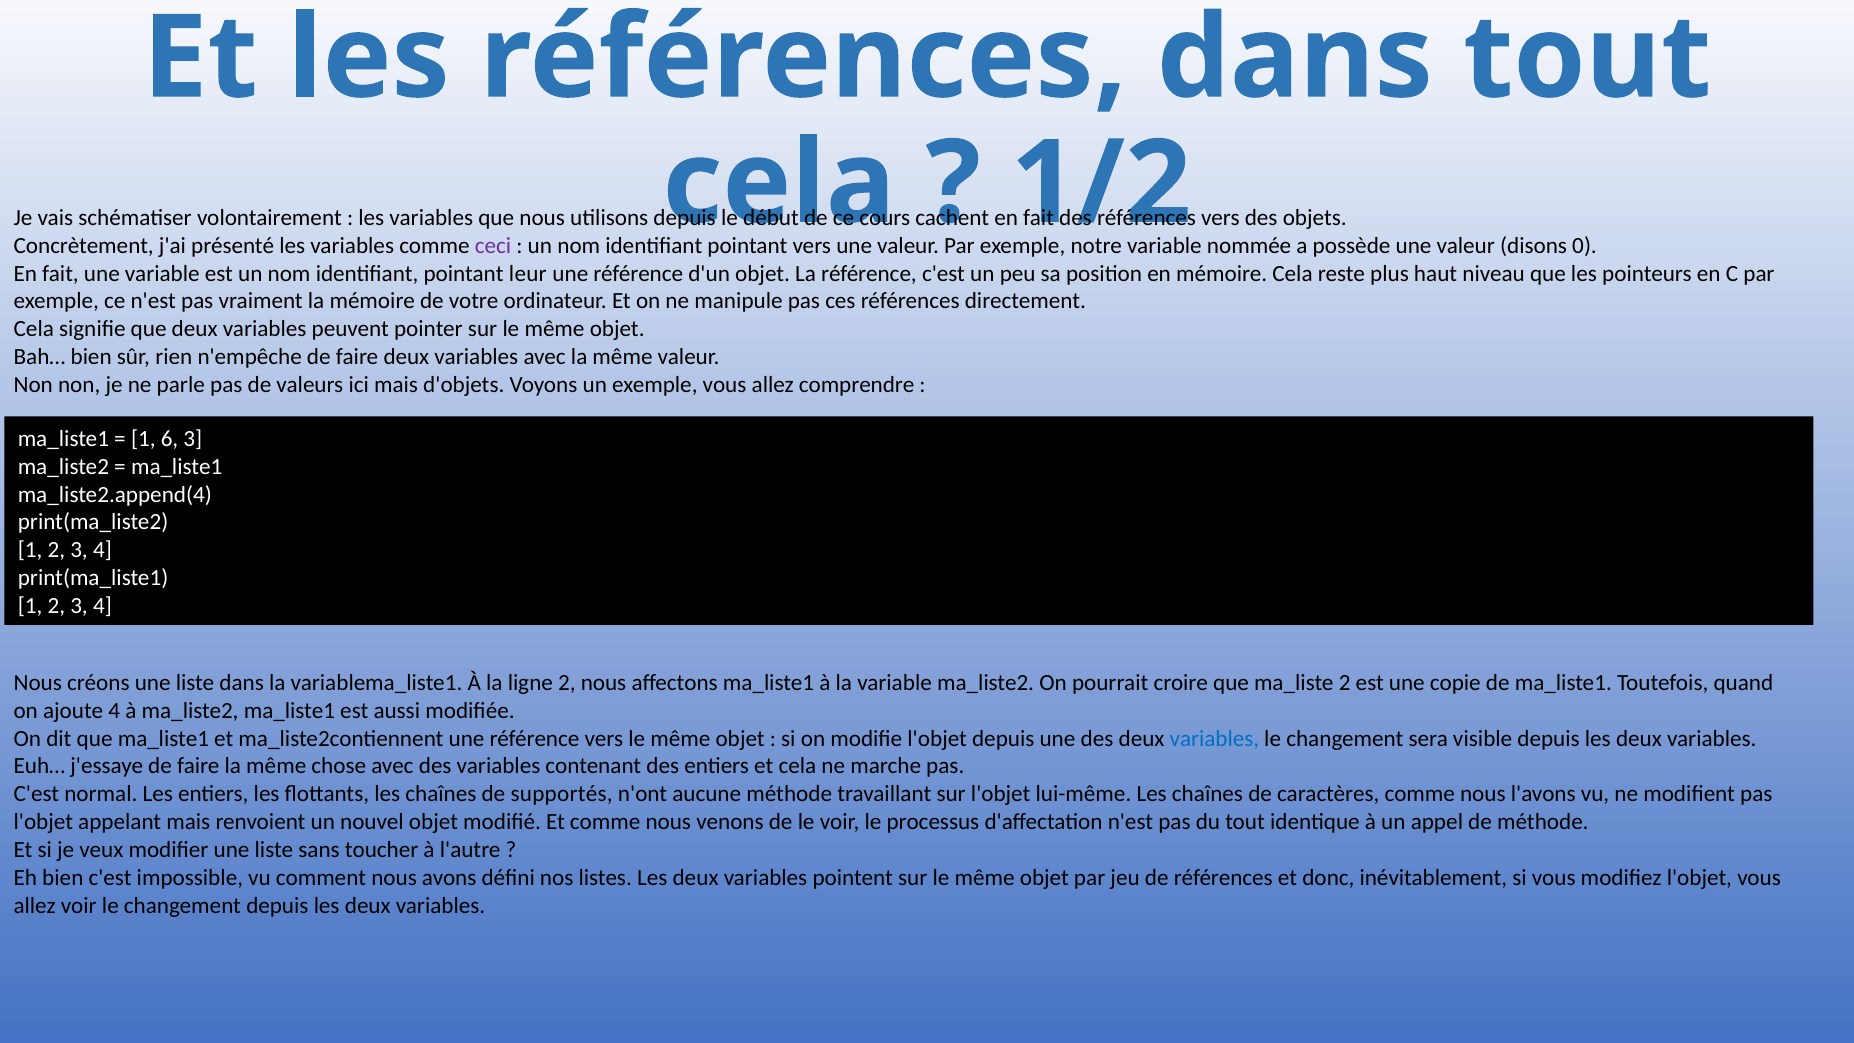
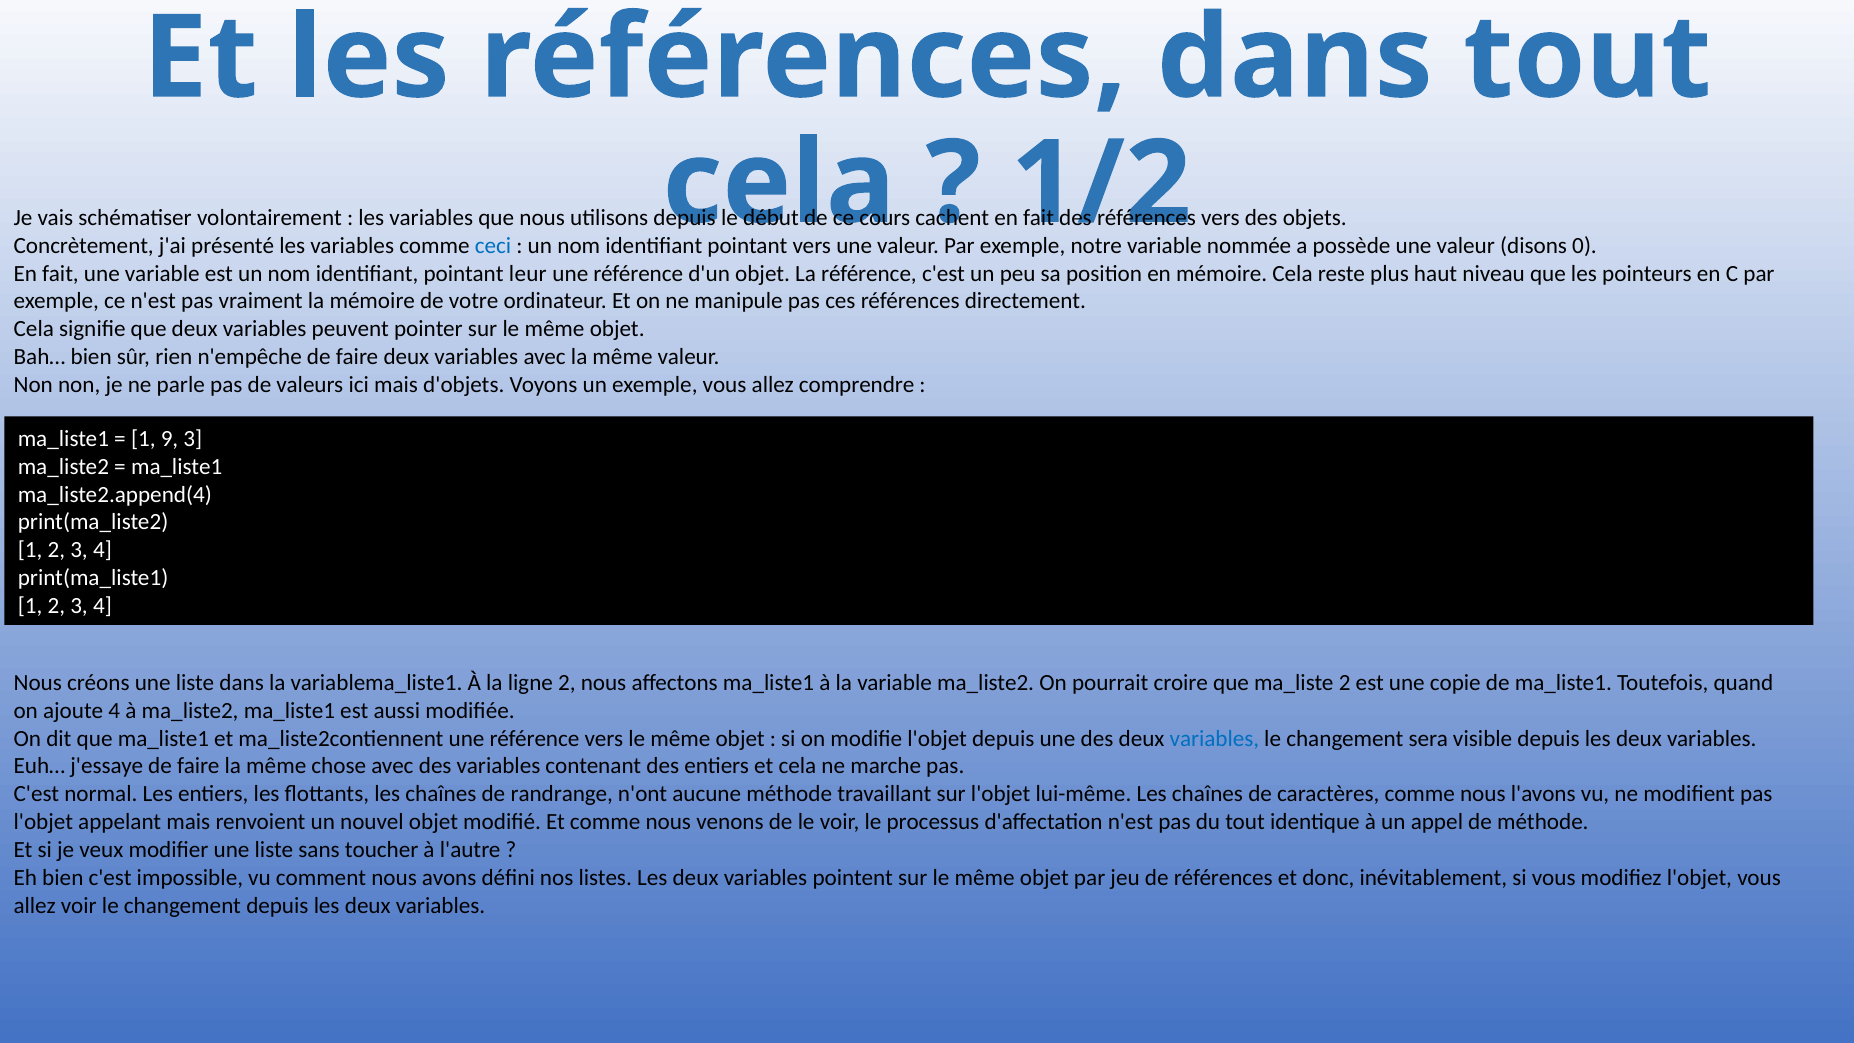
ceci colour: purple -> blue
6: 6 -> 9
supportés: supportés -> randrange
